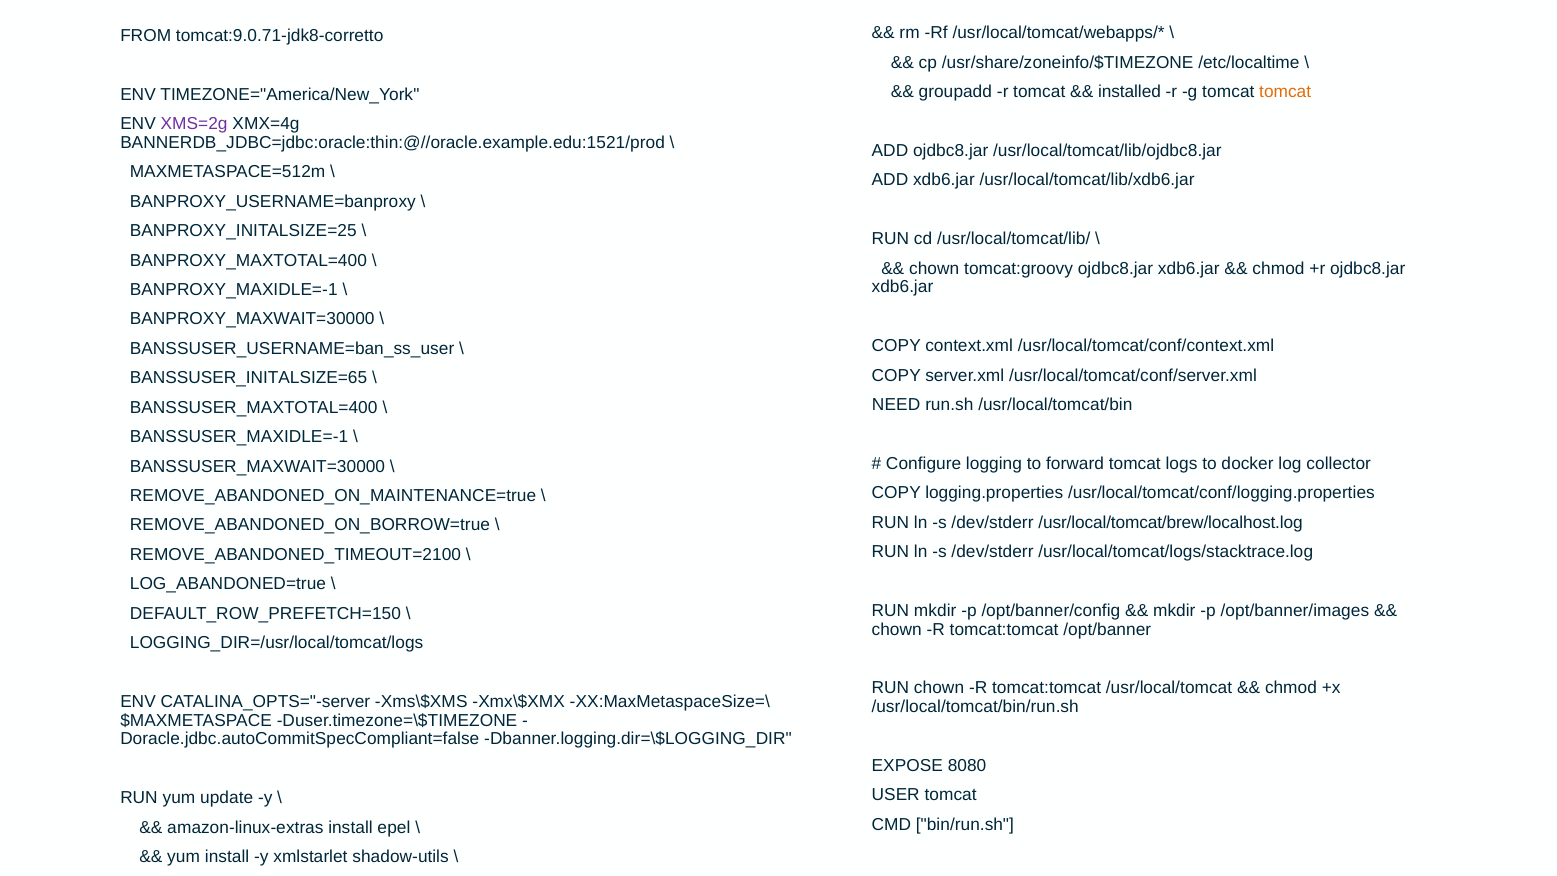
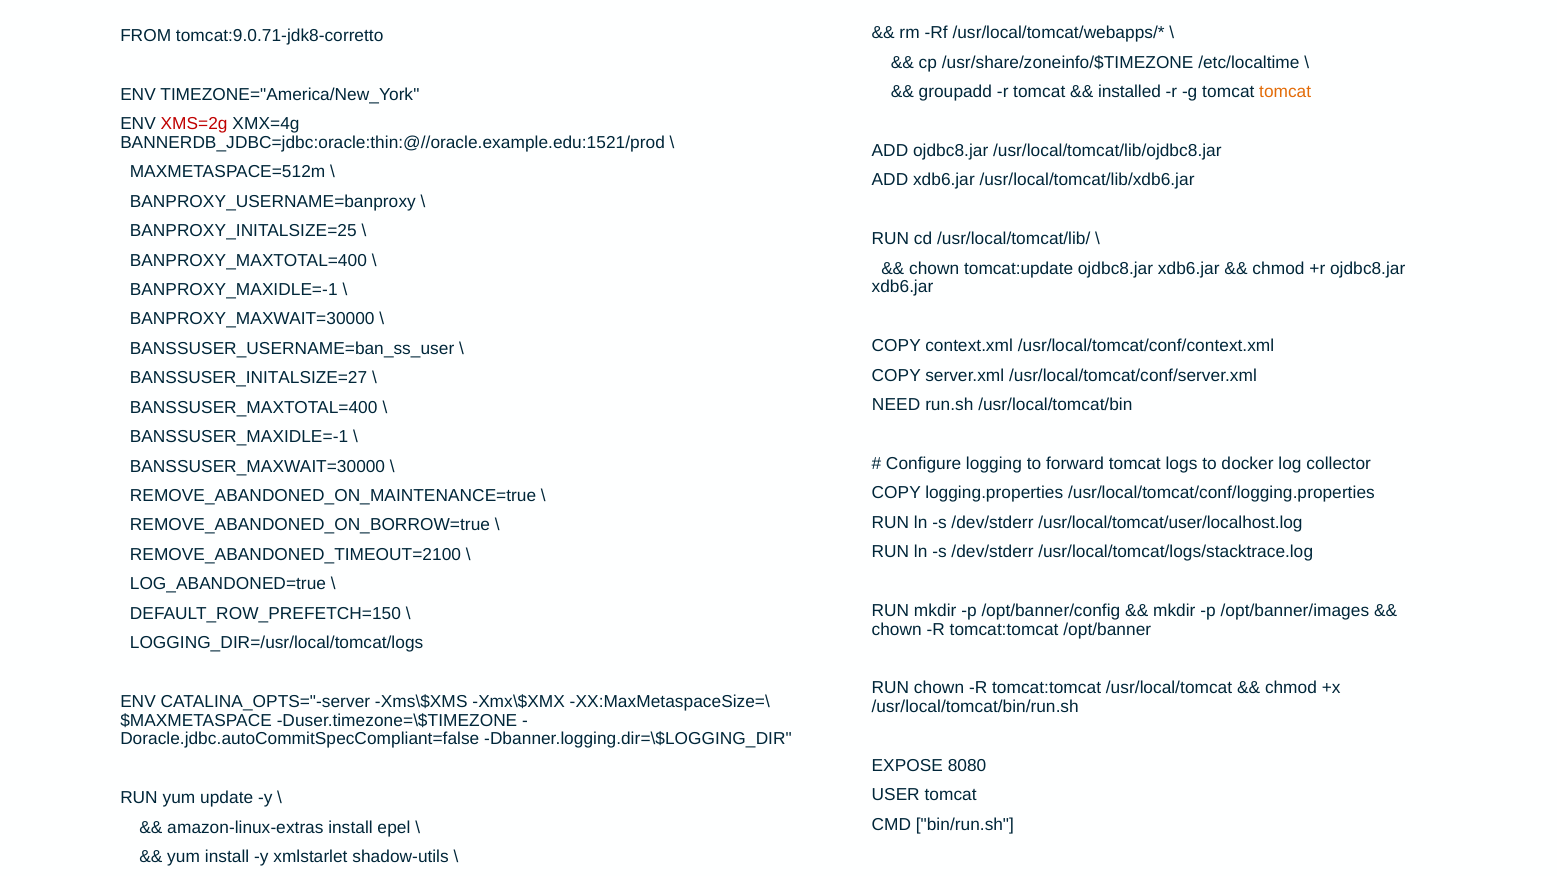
XMS=2g colour: purple -> red
tomcat:groovy: tomcat:groovy -> tomcat:update
BANSSUSER_INITALSIZE=65: BANSSUSER_INITALSIZE=65 -> BANSSUSER_INITALSIZE=27
/usr/local/tomcat/brew/localhost.log: /usr/local/tomcat/brew/localhost.log -> /usr/local/tomcat/user/localhost.log
